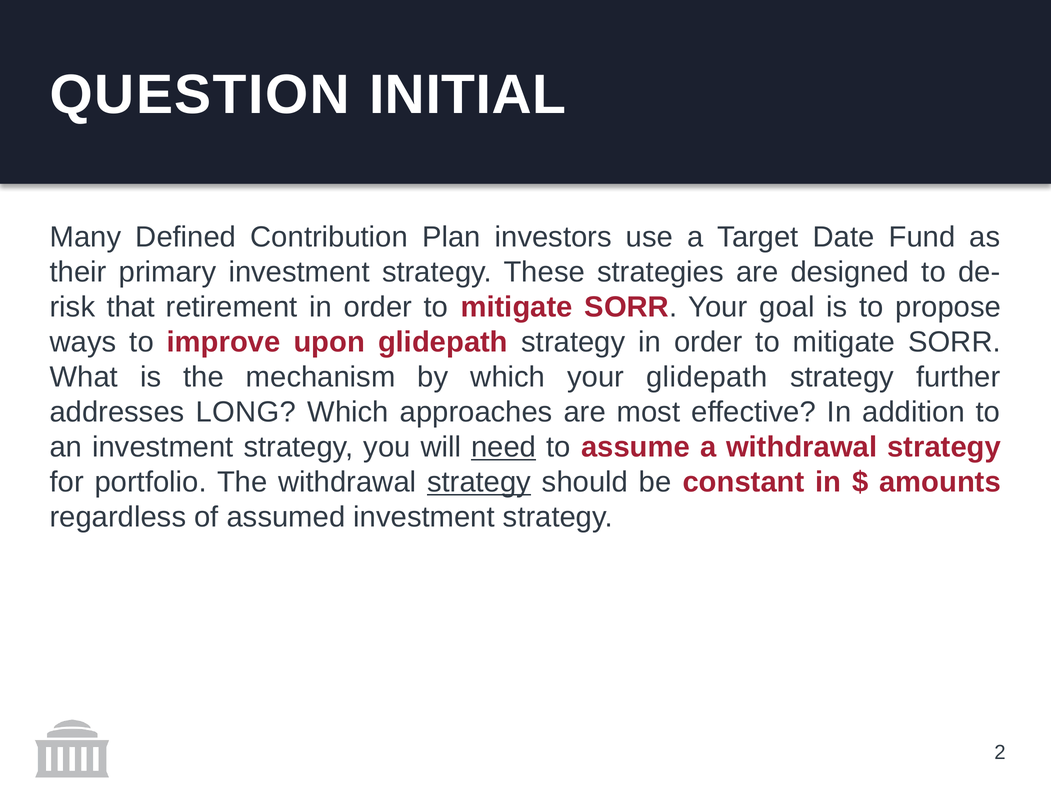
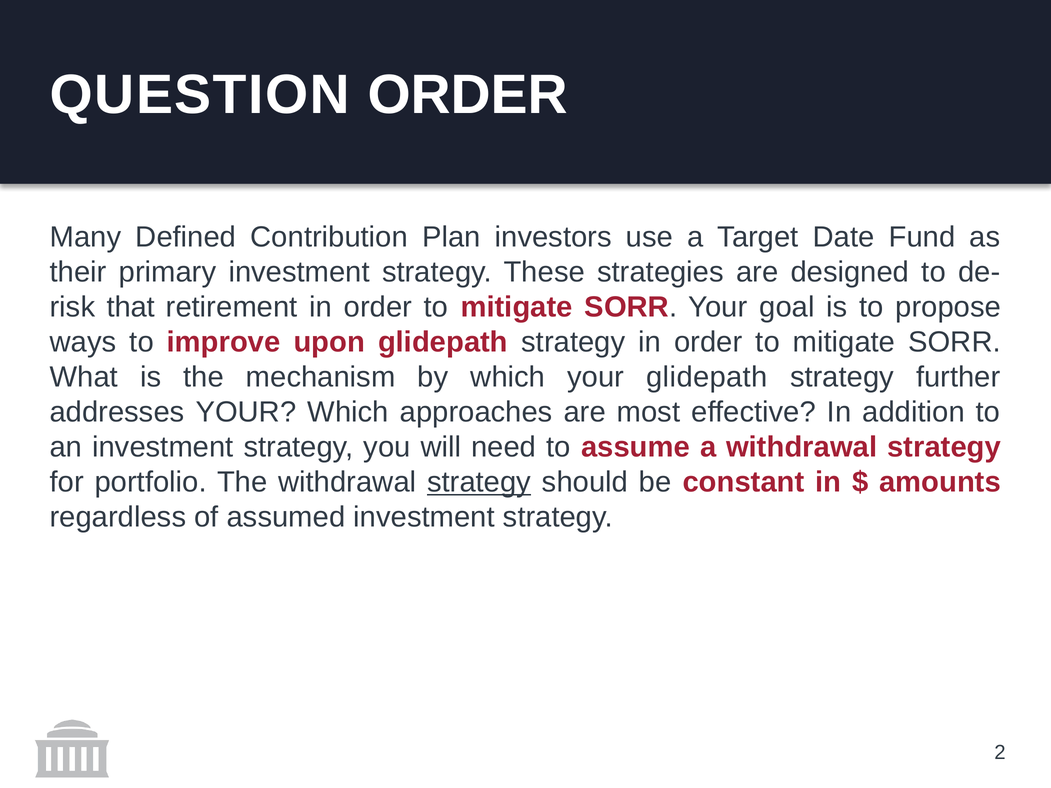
QUESTION INITIAL: INITIAL -> ORDER
addresses LONG: LONG -> YOUR
need underline: present -> none
